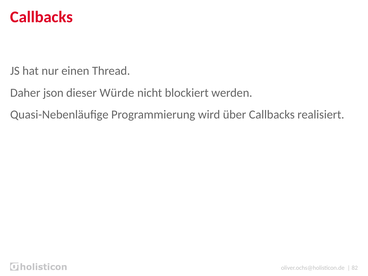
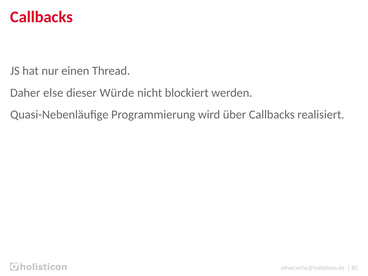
json: json -> else
